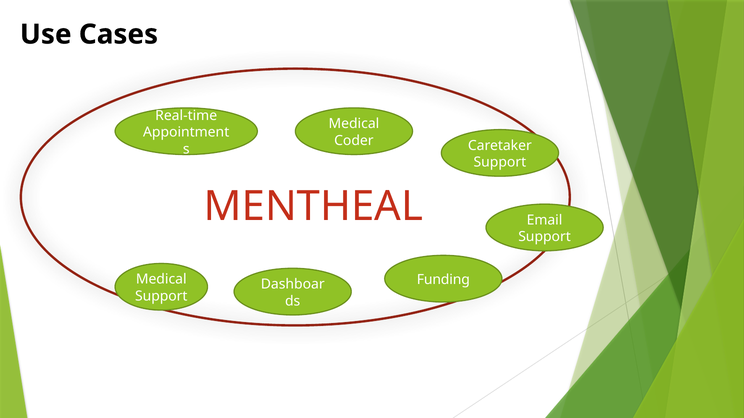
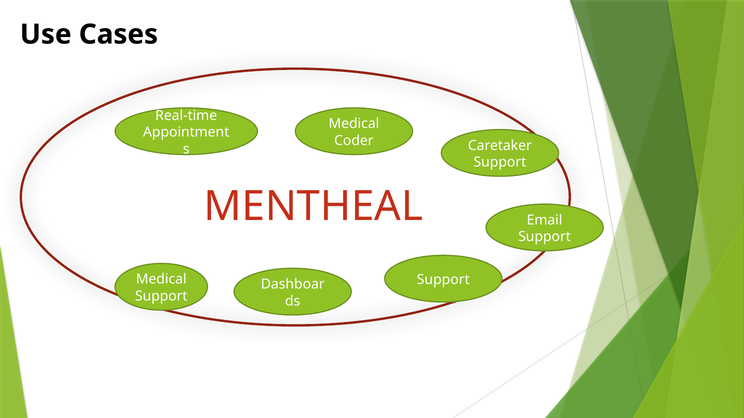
Funding at (443, 280): Funding -> Support
